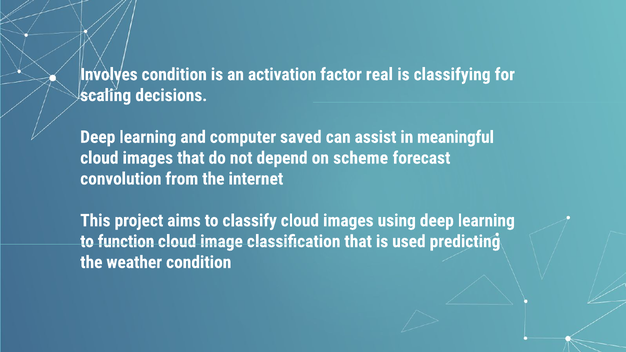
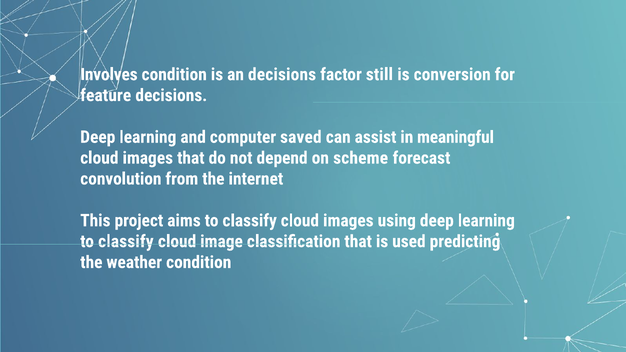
an activation: activation -> decisions
real: real -> still
classifying: classifying -> conversion
scaling: scaling -> feature
function at (126, 242): function -> classify
